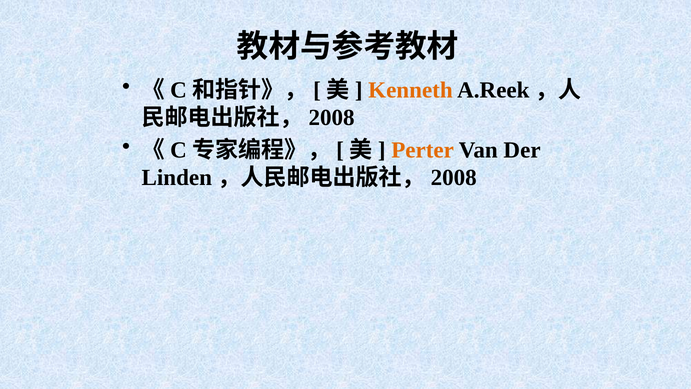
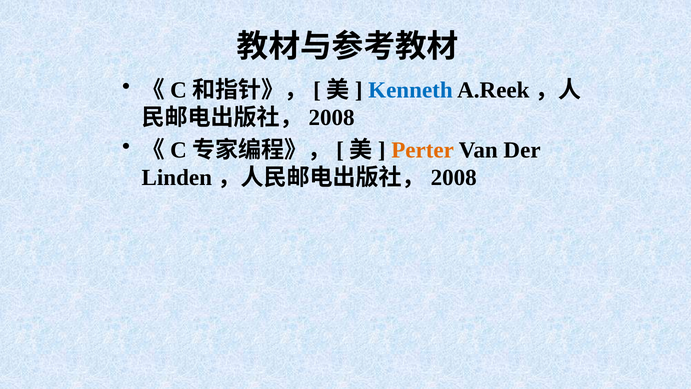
Kenneth colour: orange -> blue
